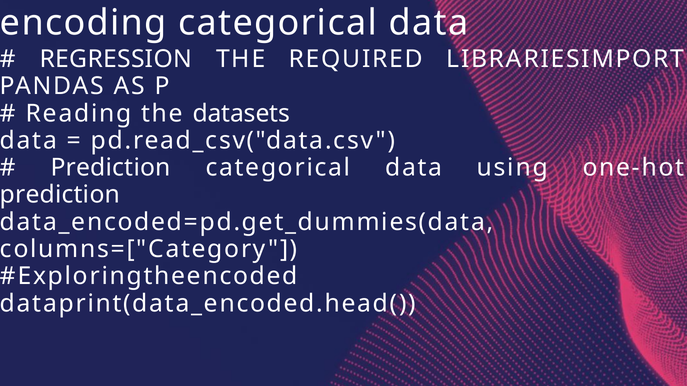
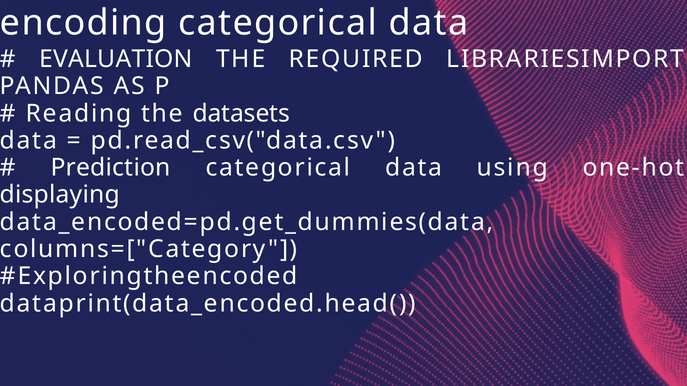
REGRESSION: REGRESSION -> EVALUATION
prediction at (60, 195): prediction -> displaying
